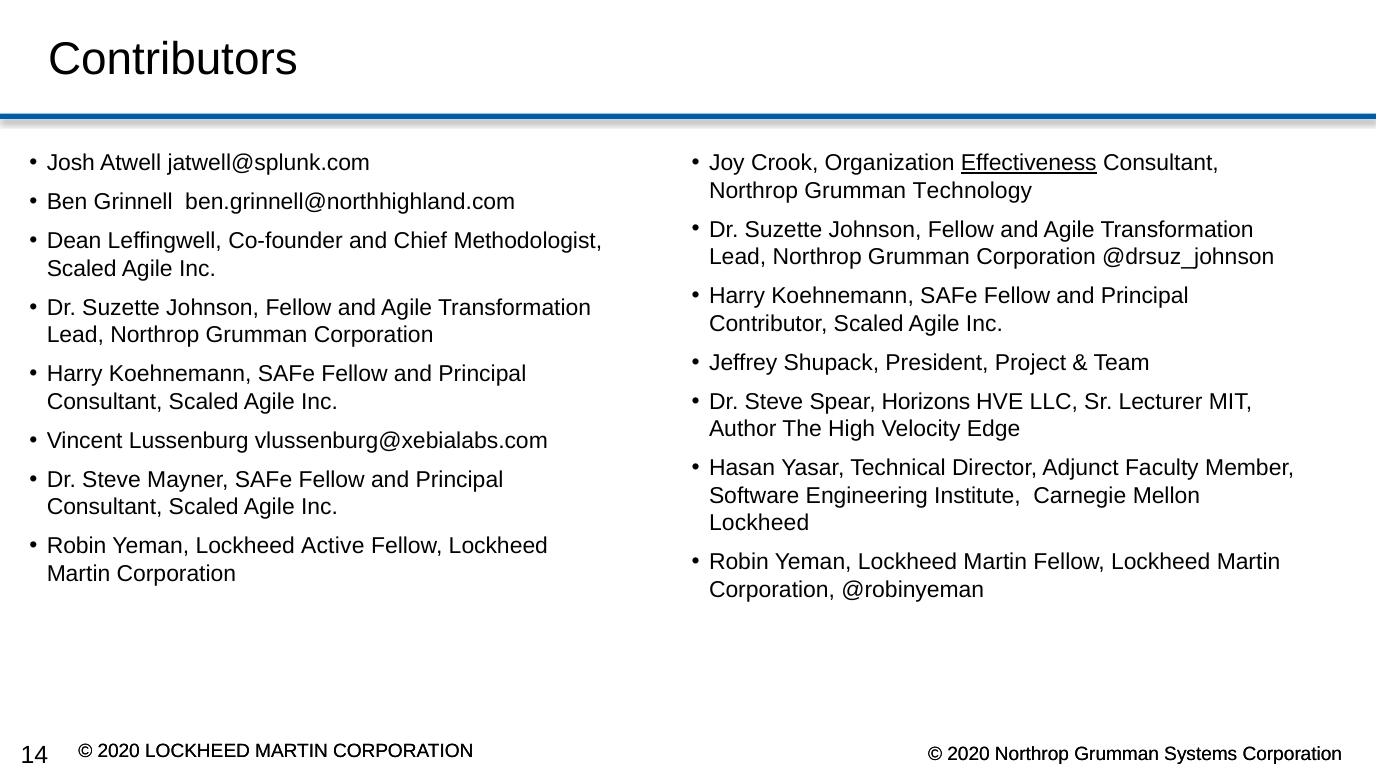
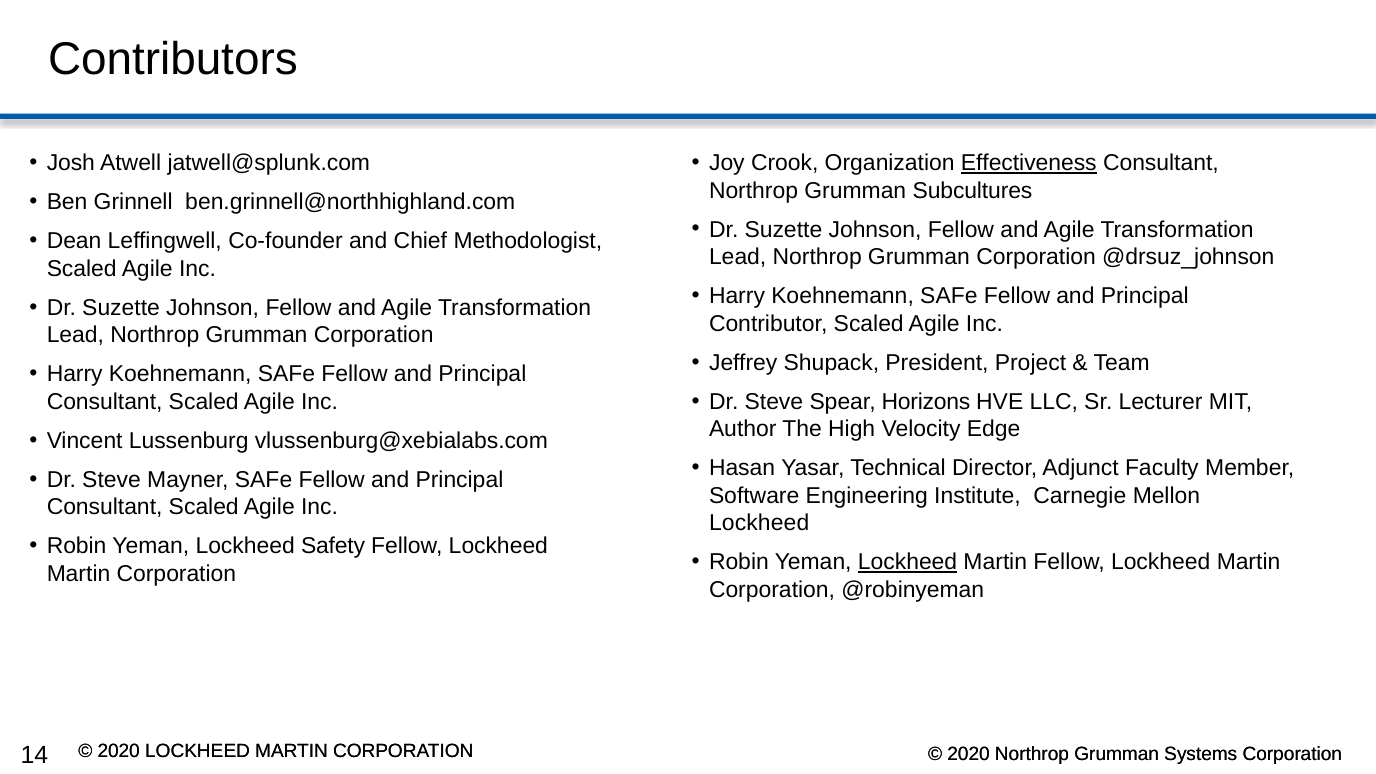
Technology: Technology -> Subcultures
Active: Active -> Safety
Lockheed at (908, 562) underline: none -> present
